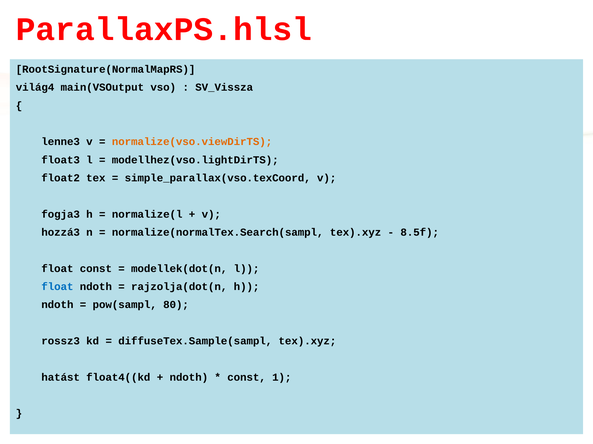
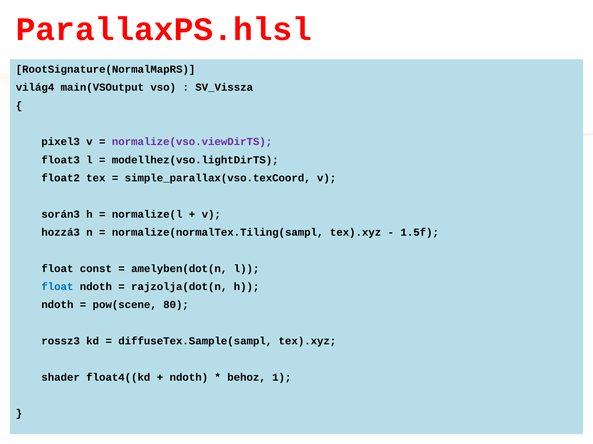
lenne3: lenne3 -> pixel3
normalize(vso.viewDirTS colour: orange -> purple
fogja3: fogja3 -> során3
normalize(normalTex.Search(sampl: normalize(normalTex.Search(sampl -> normalize(normalTex.Tiling(sampl
8.5f: 8.5f -> 1.5f
modellek(dot(n: modellek(dot(n -> amelyben(dot(n
pow(sampl: pow(sampl -> pow(scene
hatást: hatást -> shader
const at (247, 378): const -> behoz
